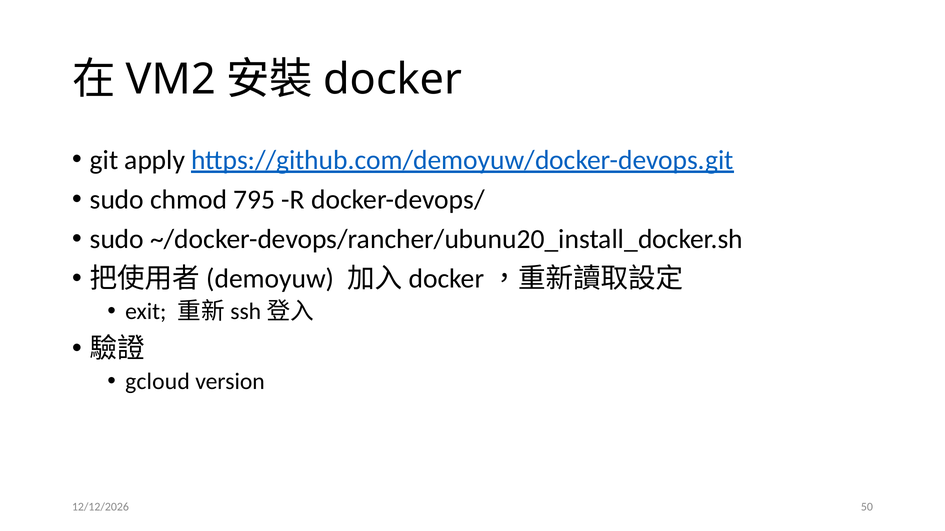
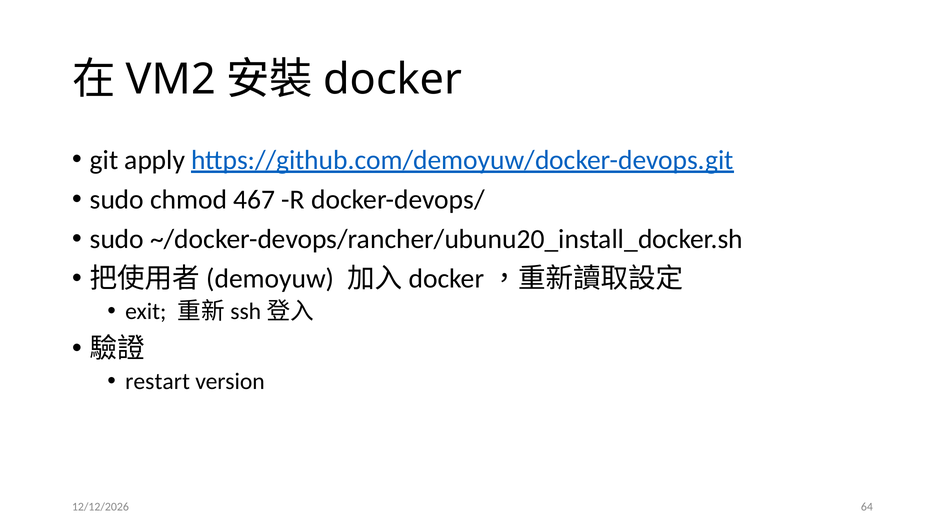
795: 795 -> 467
gcloud: gcloud -> restart
50: 50 -> 64
